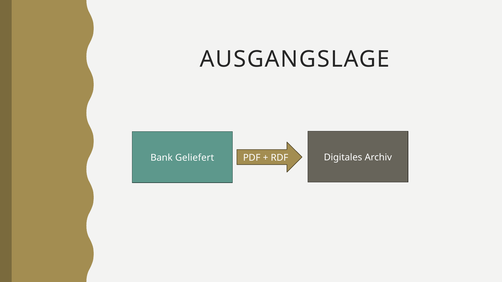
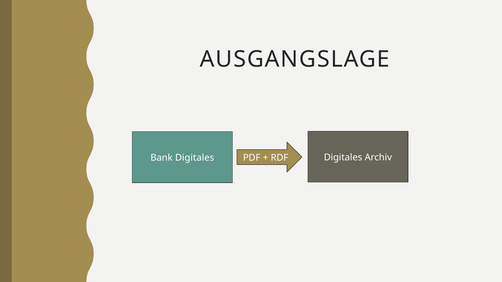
Bank Geliefert: Geliefert -> Digitales
